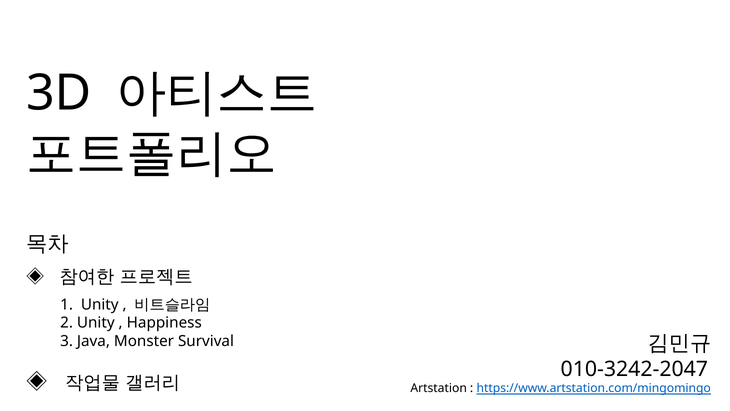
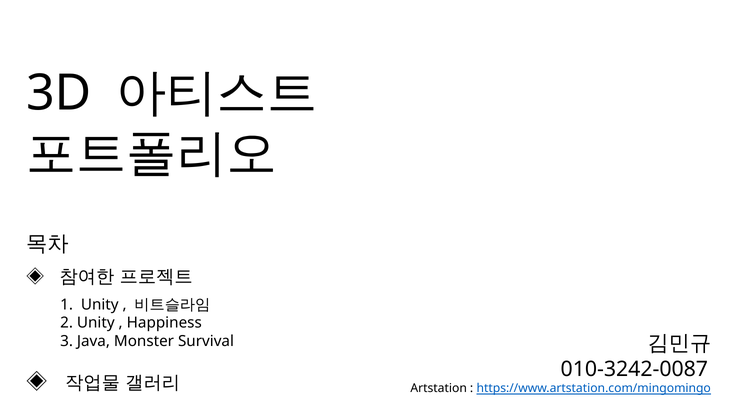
010-3242-2047: 010-3242-2047 -> 010-3242-0087
